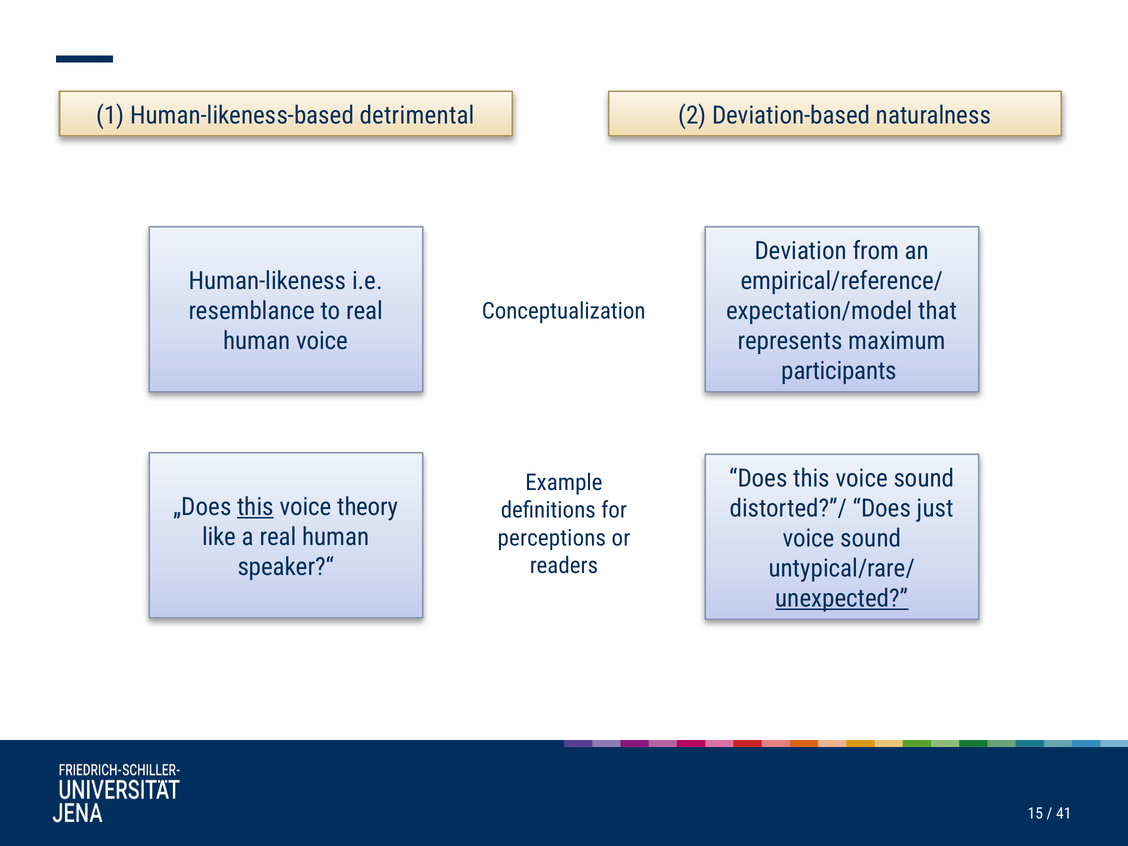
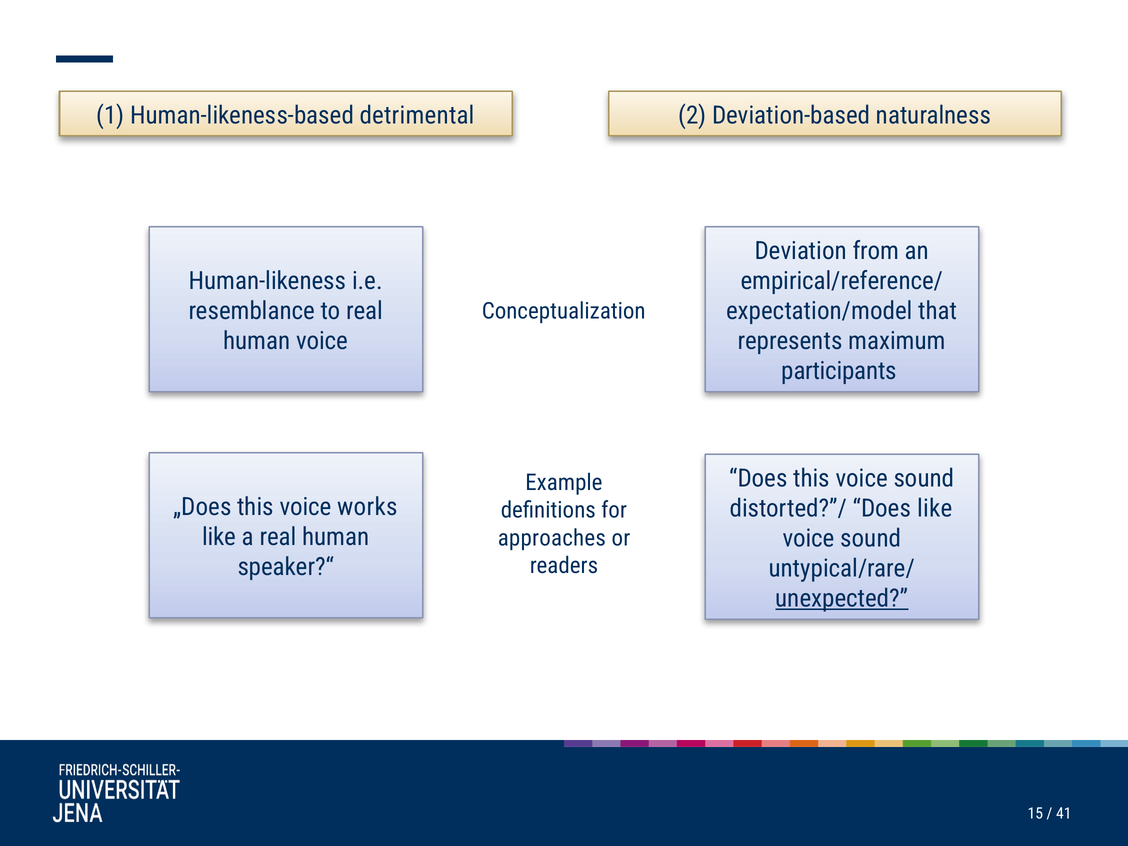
this at (255, 507) underline: present -> none
theory: theory -> works
Does just: just -> like
perceptions: perceptions -> approaches
